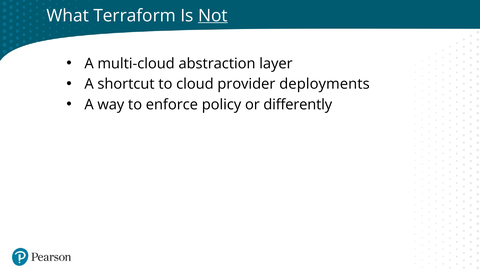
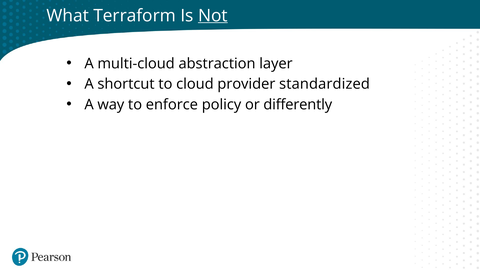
deployments: deployments -> standardized
